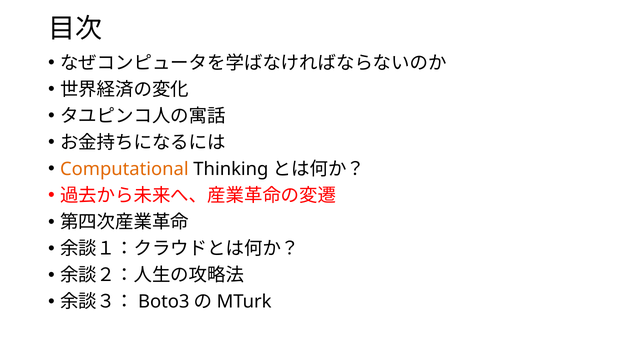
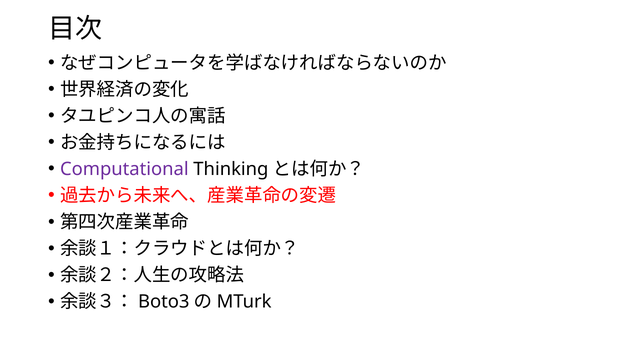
Computational colour: orange -> purple
